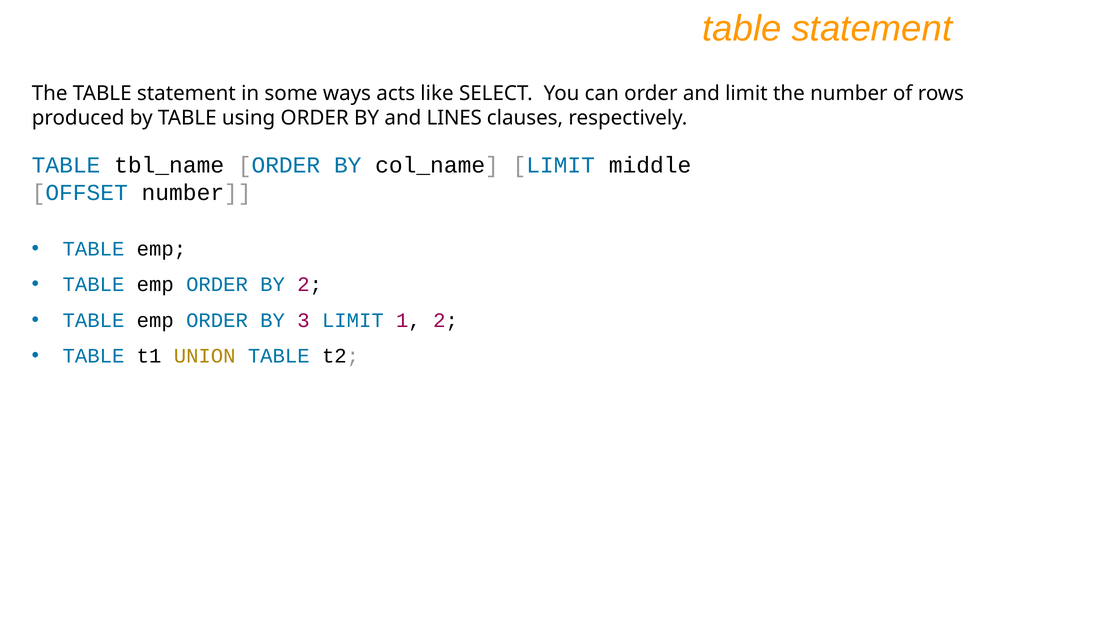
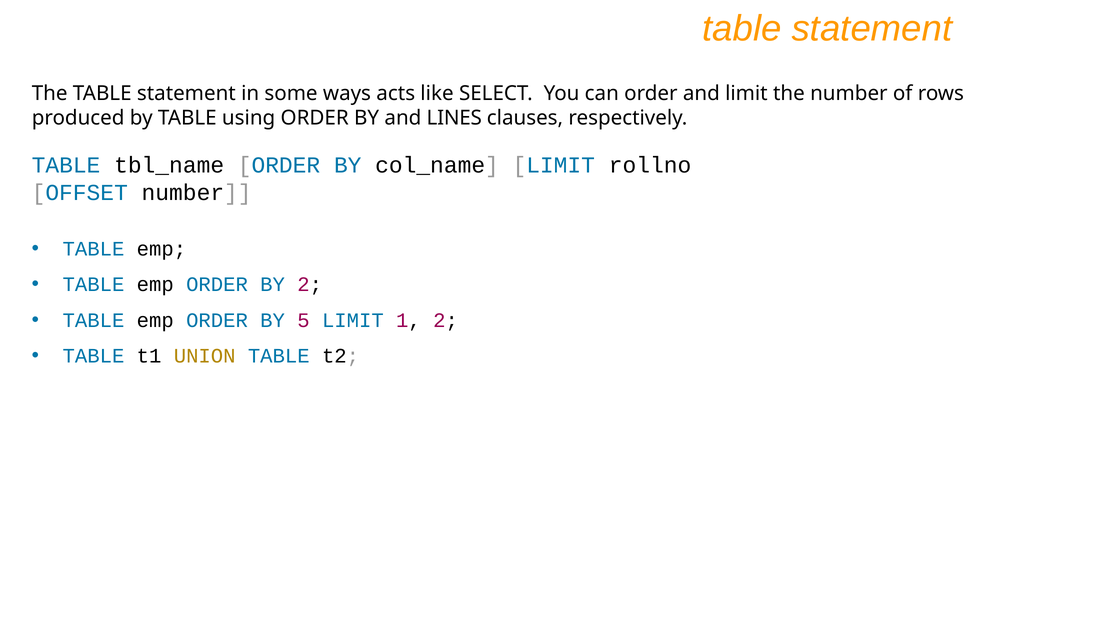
middle: middle -> rollno
3: 3 -> 5
